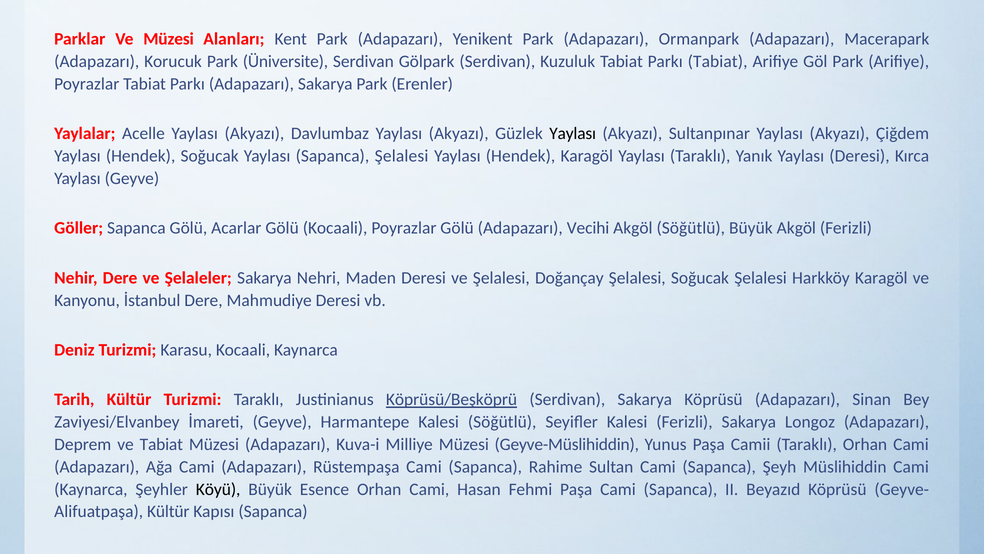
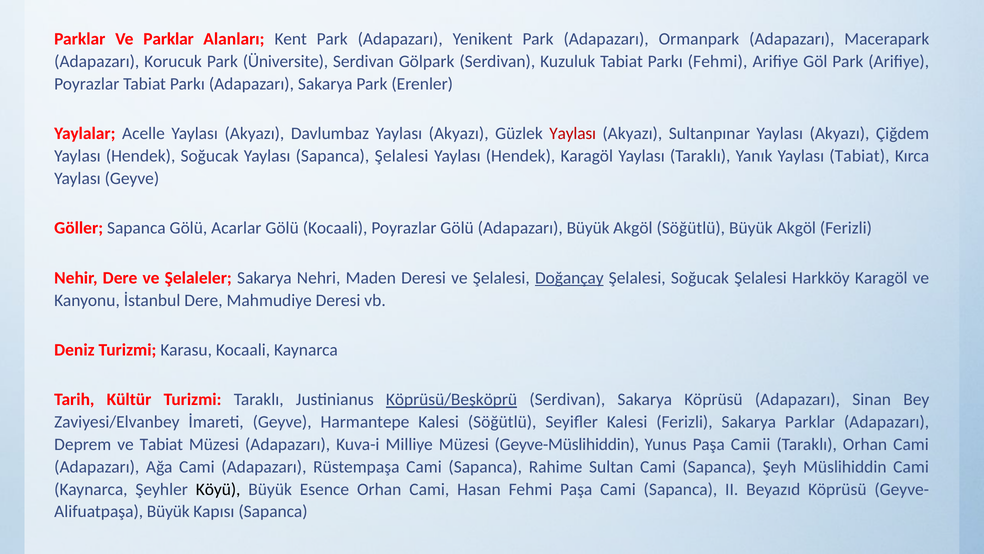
Ve Müzesi: Müzesi -> Parklar
Parkı Tabiat: Tabiat -> Fehmi
Yaylası at (573, 134) colour: black -> red
Yaylası Deresi: Deresi -> Tabiat
Adapazarı Vecihi: Vecihi -> Büyük
Doğançay underline: none -> present
Sakarya Longoz: Longoz -> Parklar
Kültür at (168, 511): Kültür -> Büyük
